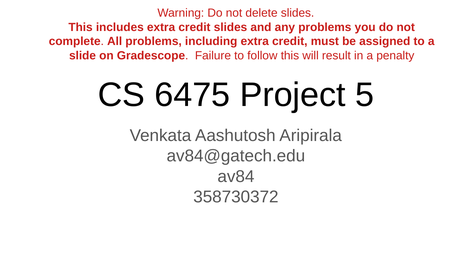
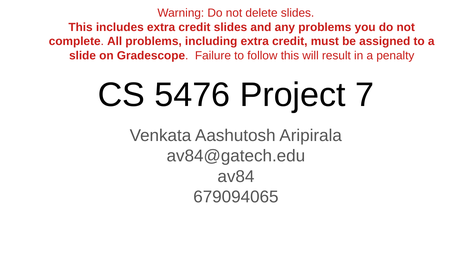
6475: 6475 -> 5476
5: 5 -> 7
358730372: 358730372 -> 679094065
